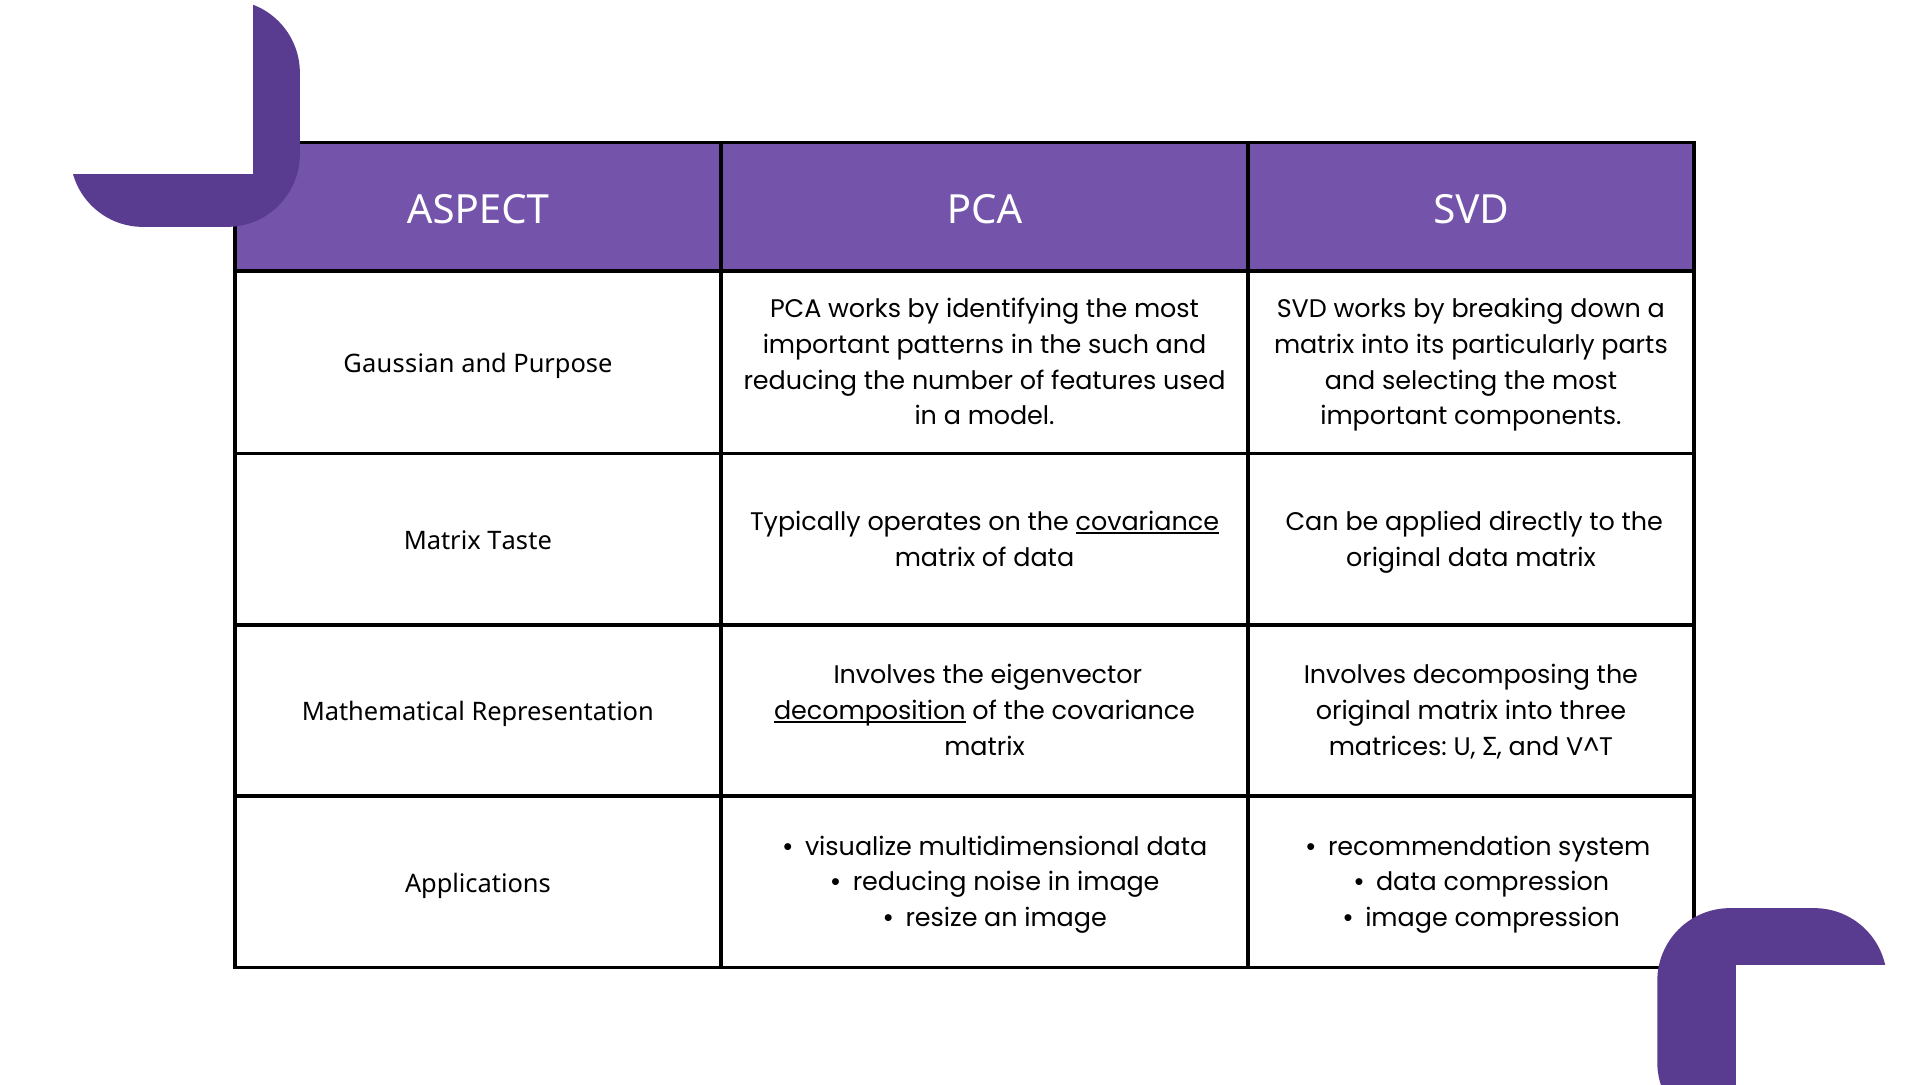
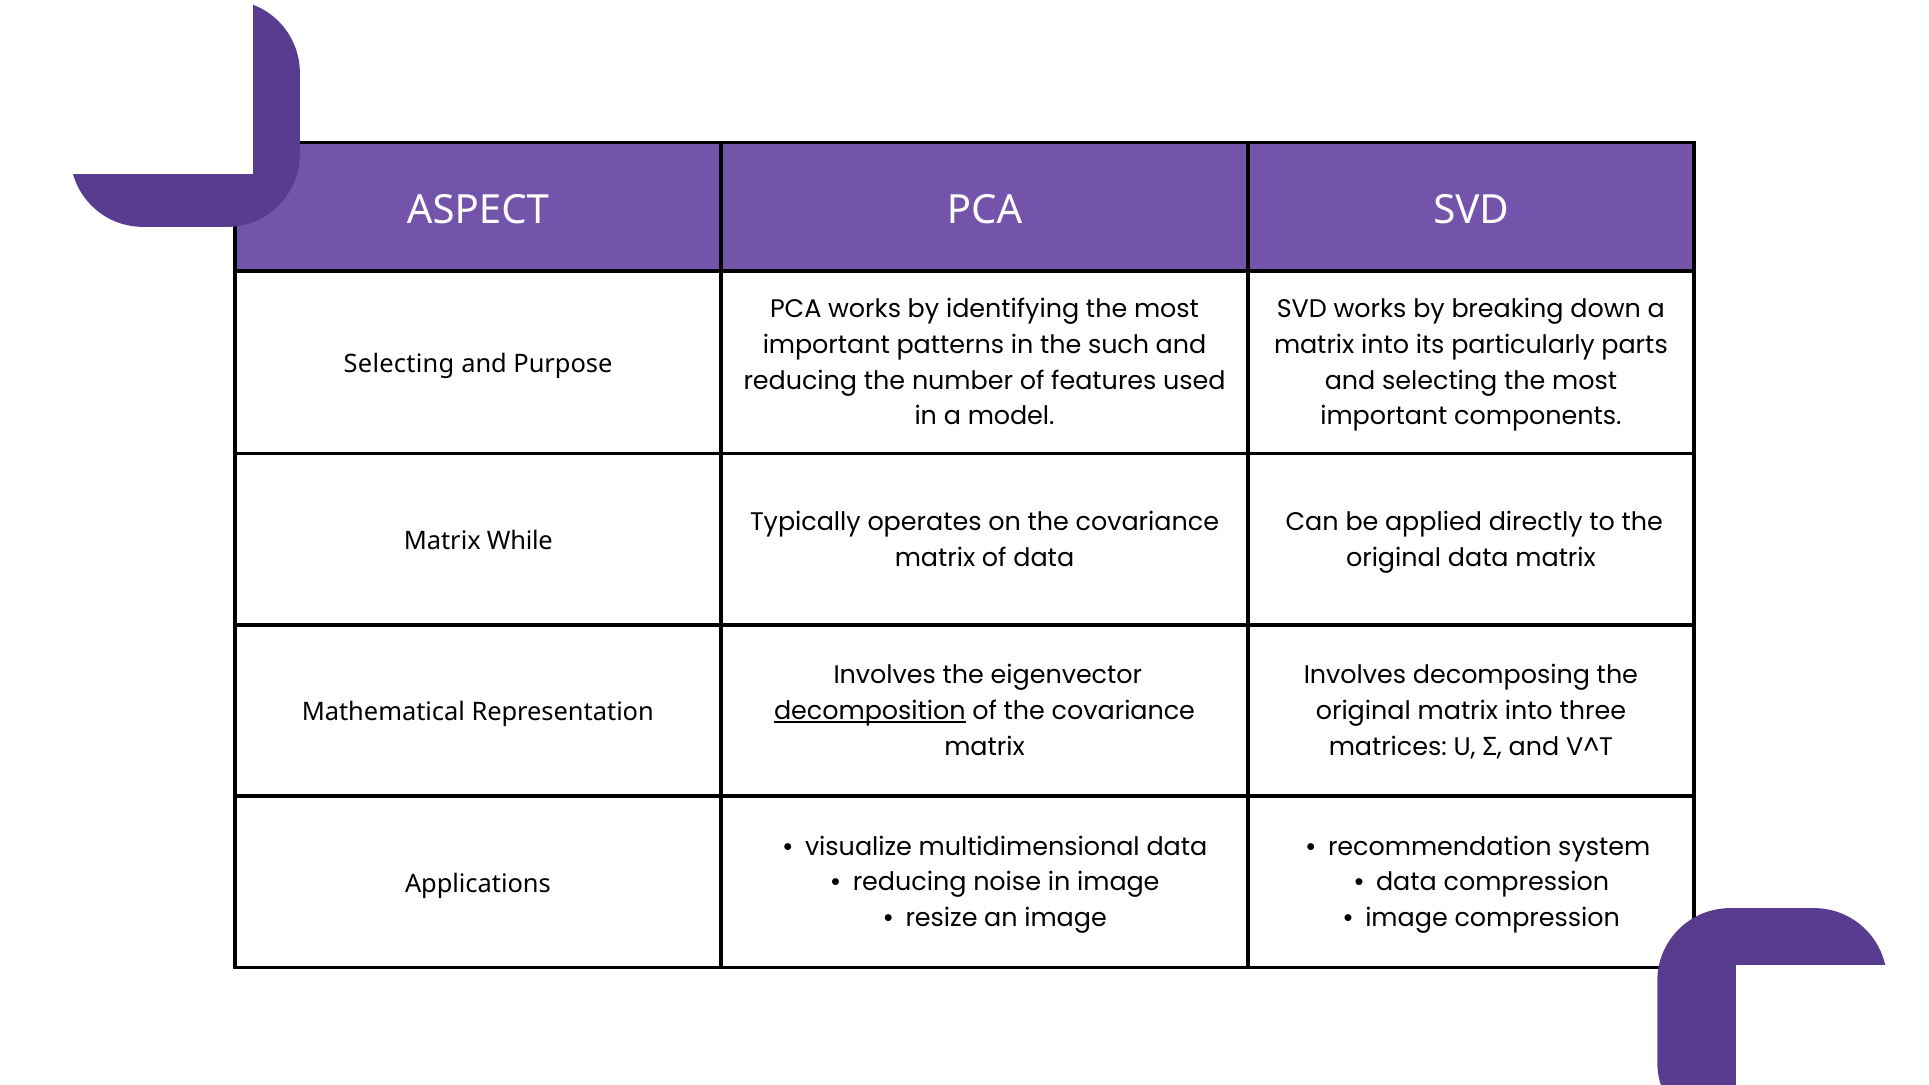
Gaussian at (399, 364): Gaussian -> Selecting
covariance at (1147, 522) underline: present -> none
Taste: Taste -> While
